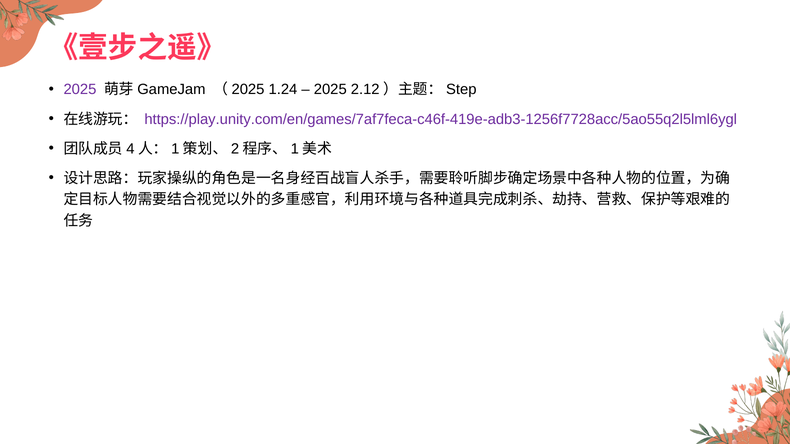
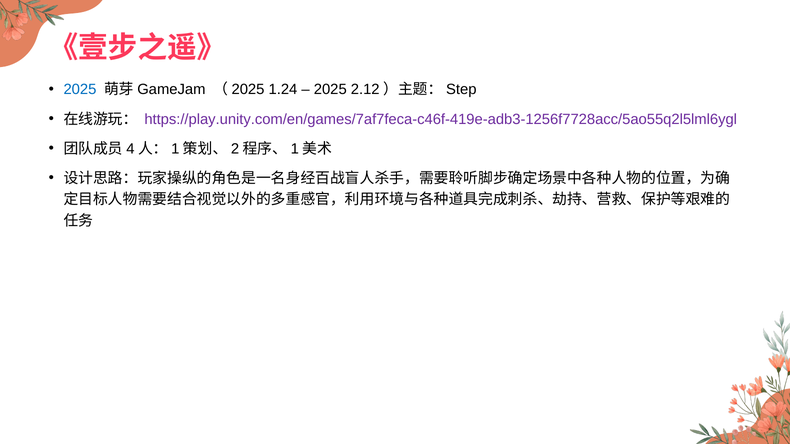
2025 at (80, 90) colour: purple -> blue
